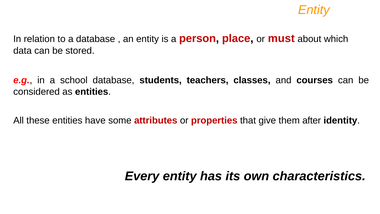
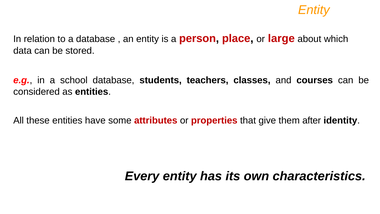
must: must -> large
